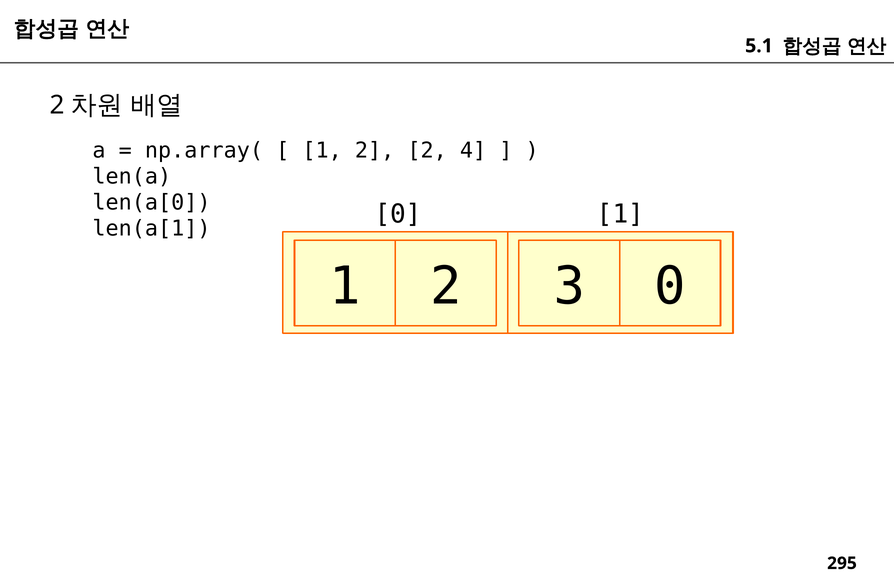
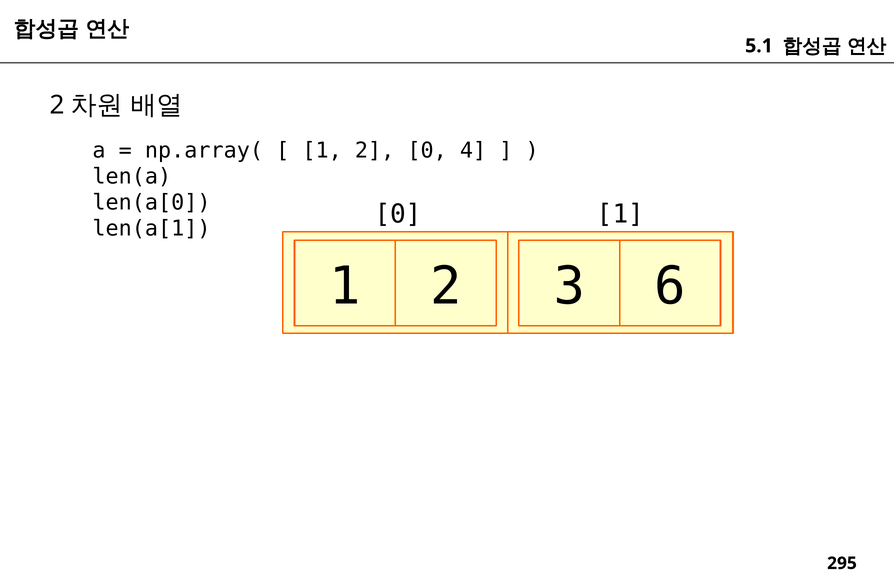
2 2: 2 -> 0
3 0: 0 -> 6
